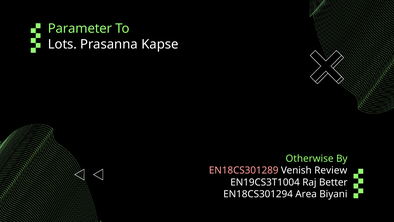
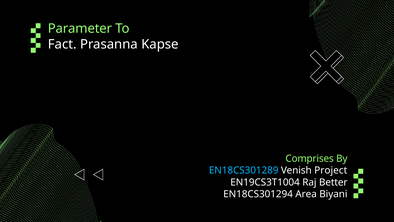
Lots: Lots -> Fact
Otherwise: Otherwise -> Comprises
EN18CS301289 colour: pink -> light blue
Review: Review -> Project
